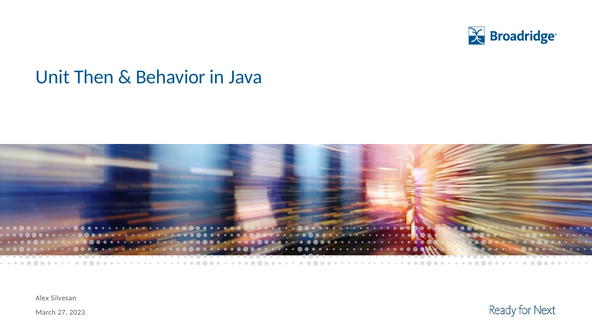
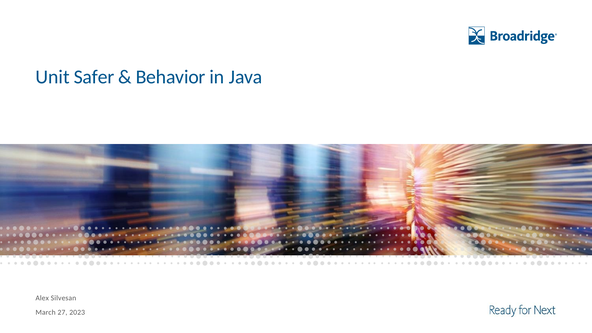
Then: Then -> Safer
